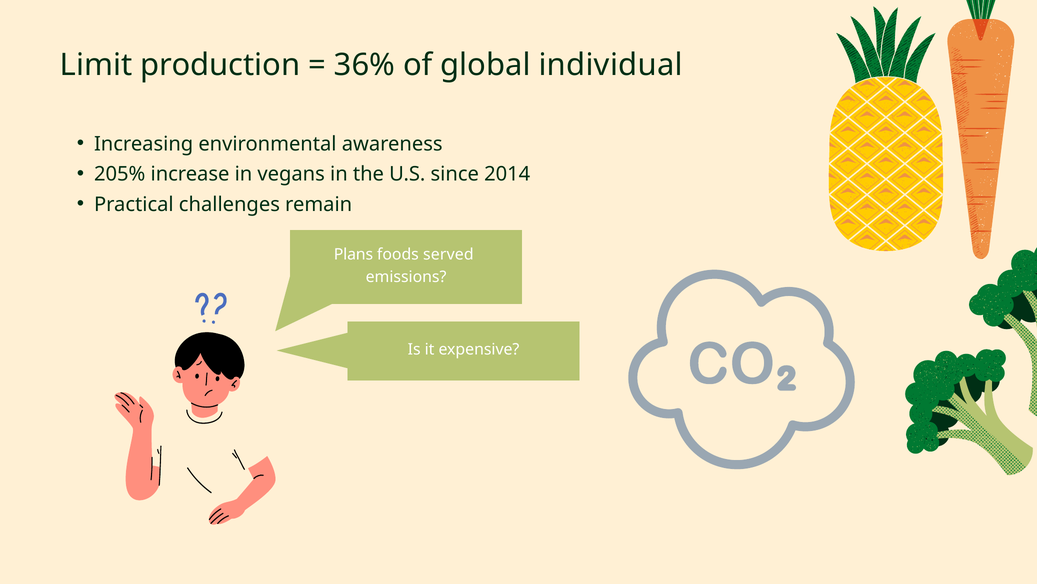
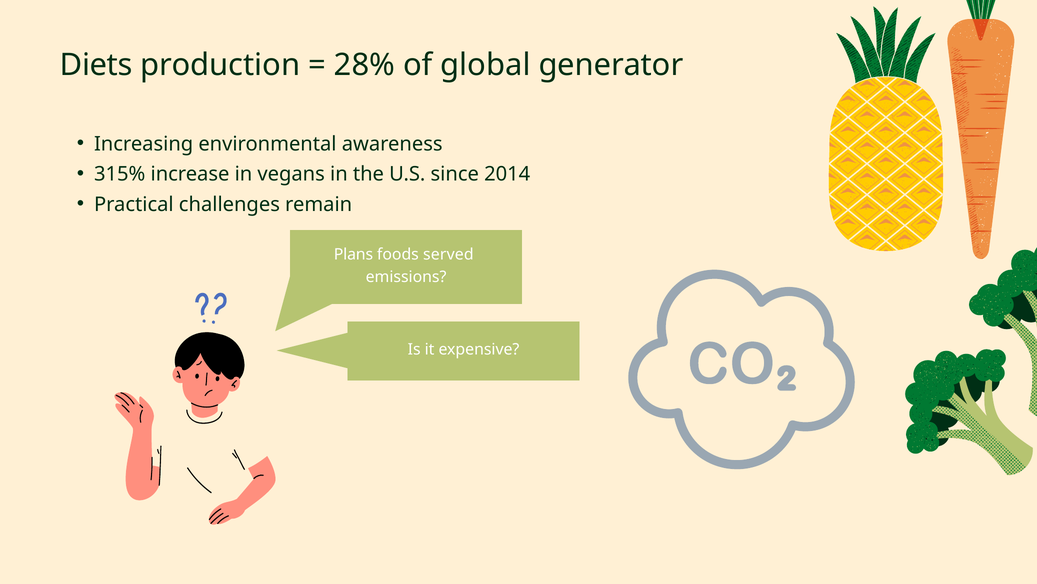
Limit: Limit -> Diets
36%: 36% -> 28%
individual: individual -> generator
205%: 205% -> 315%
